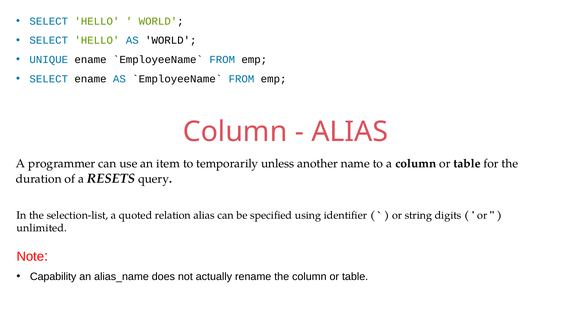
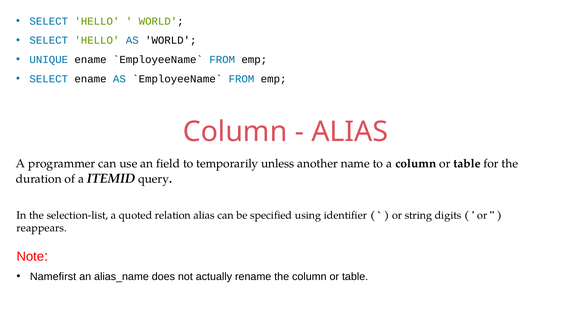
item: item -> field
RESETS: RESETS -> ITEMID
unlimited: unlimited -> reappears
Capability: Capability -> Namefirst
